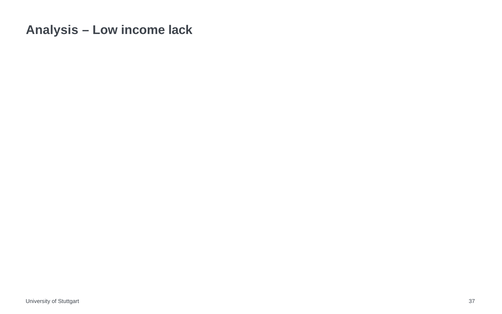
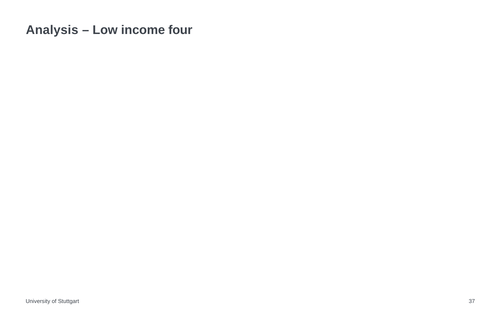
lack: lack -> four
